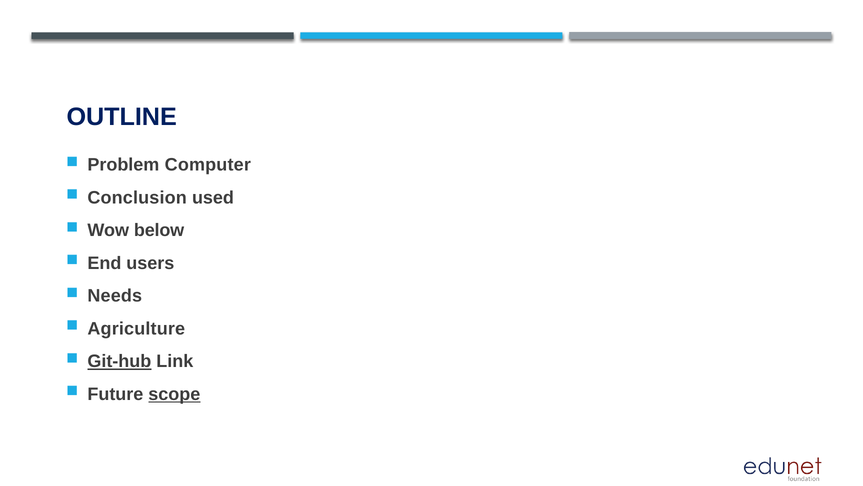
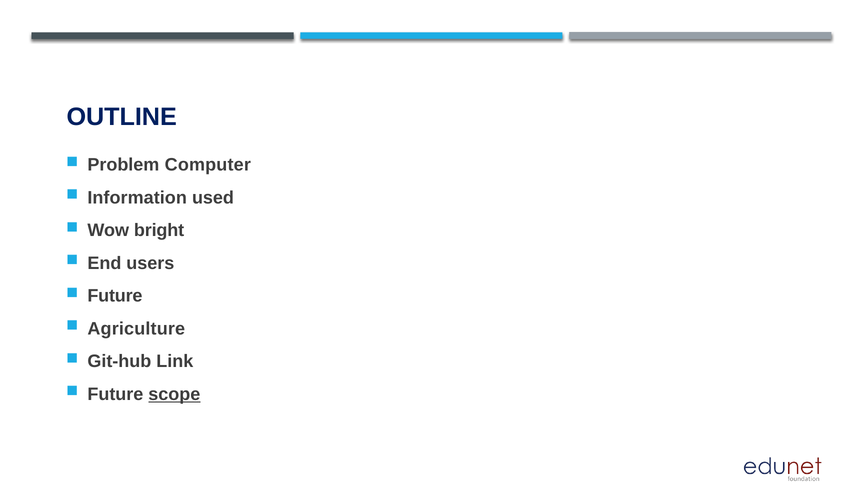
Conclusion: Conclusion -> Information
below: below -> bright
Needs at (115, 296): Needs -> Future
Git-hub underline: present -> none
